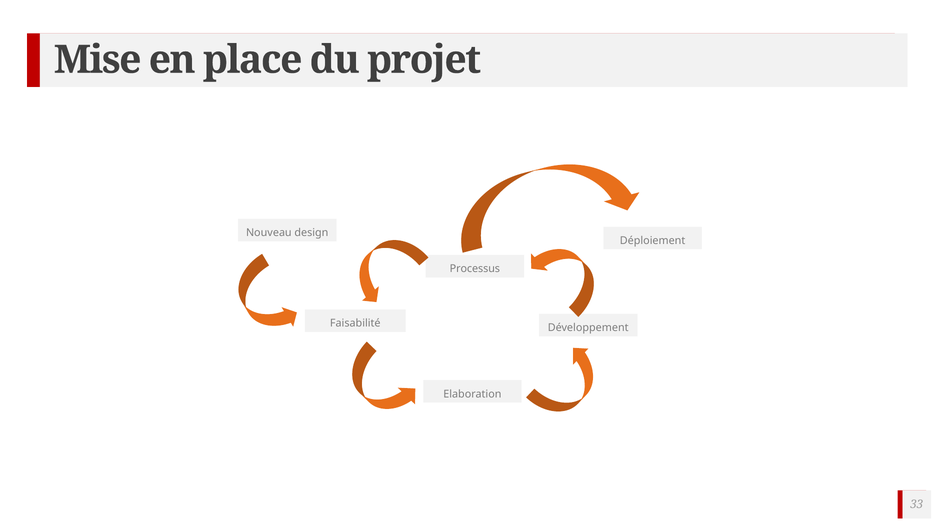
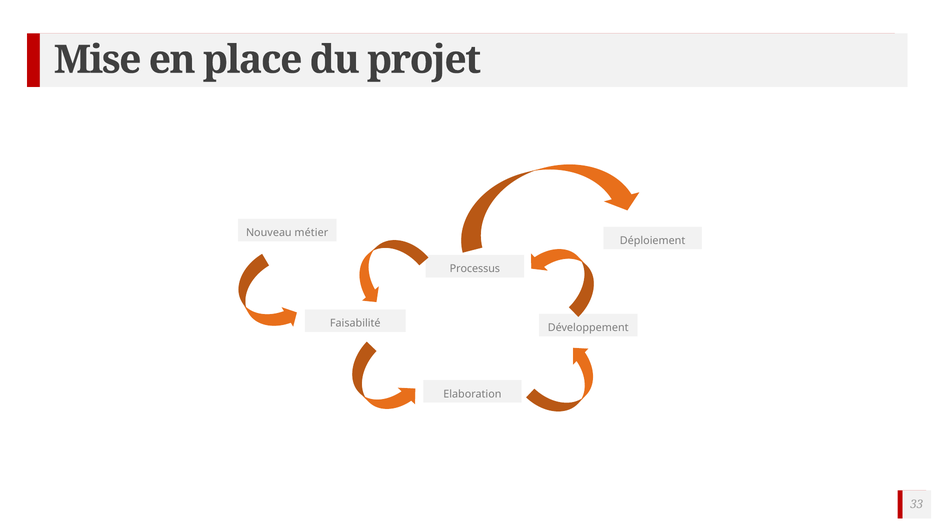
design: design -> métier
